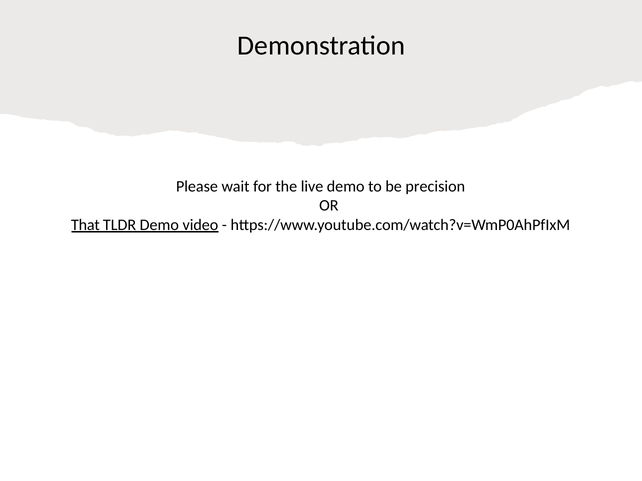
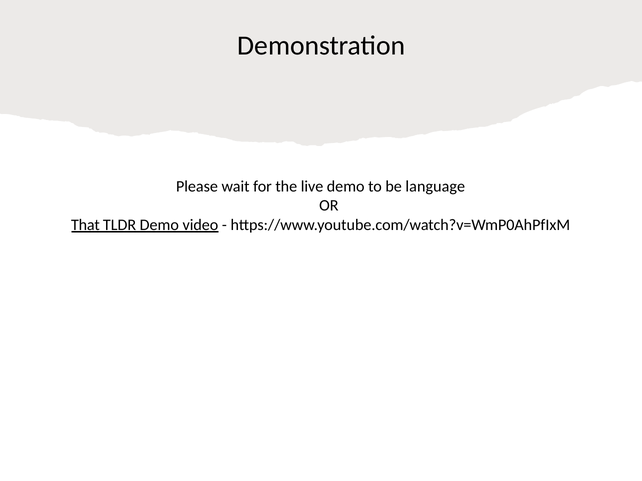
precision: precision -> language
